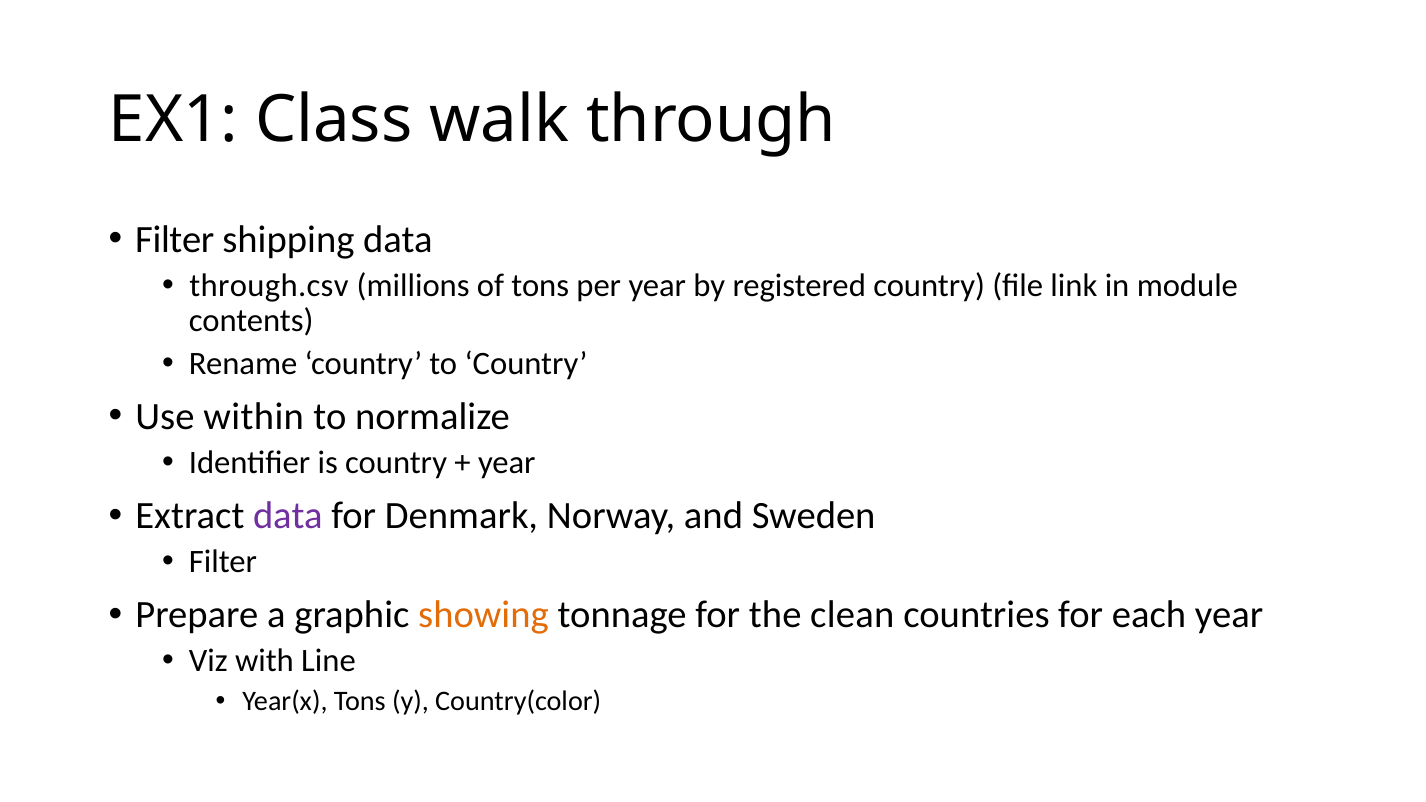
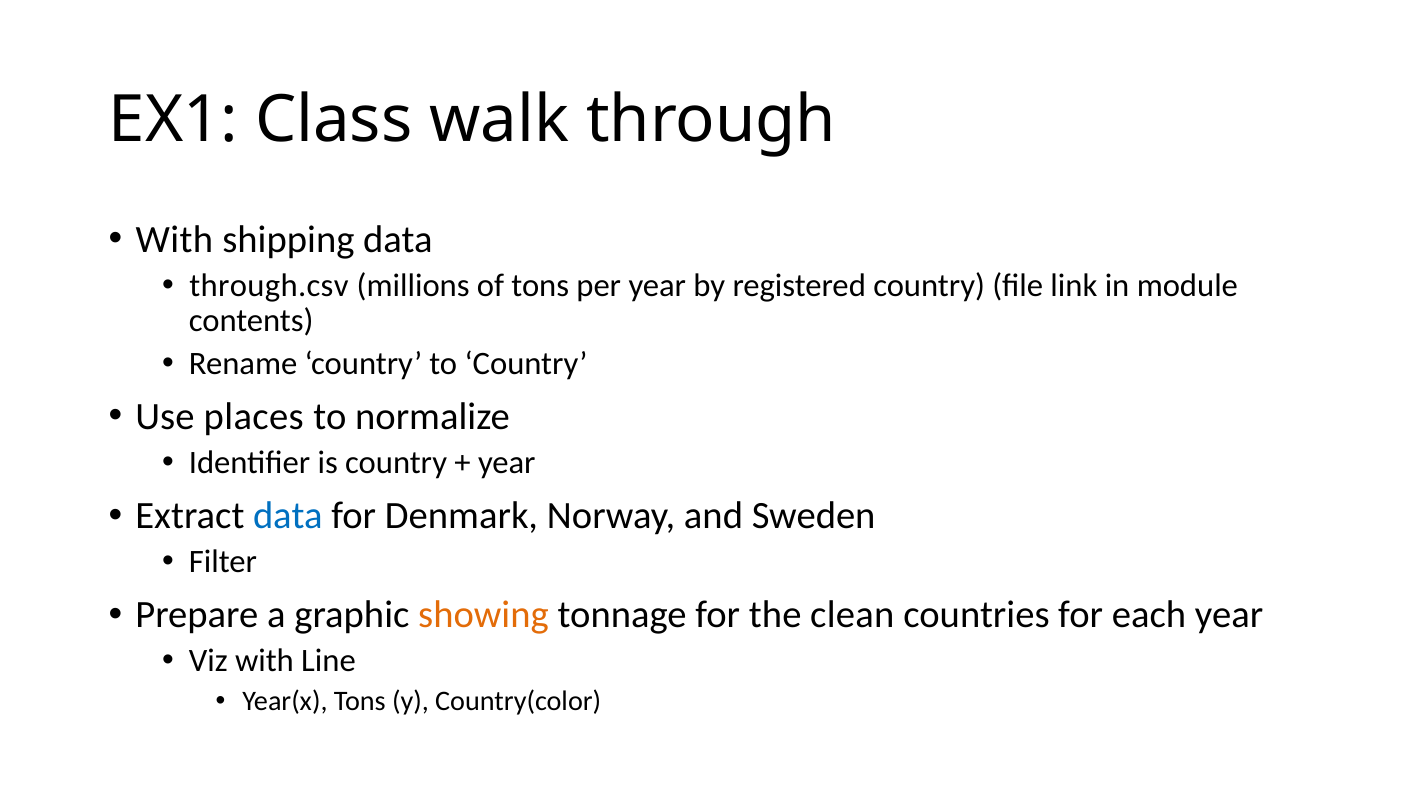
Filter at (175, 239): Filter -> With
within: within -> places
data at (288, 516) colour: purple -> blue
